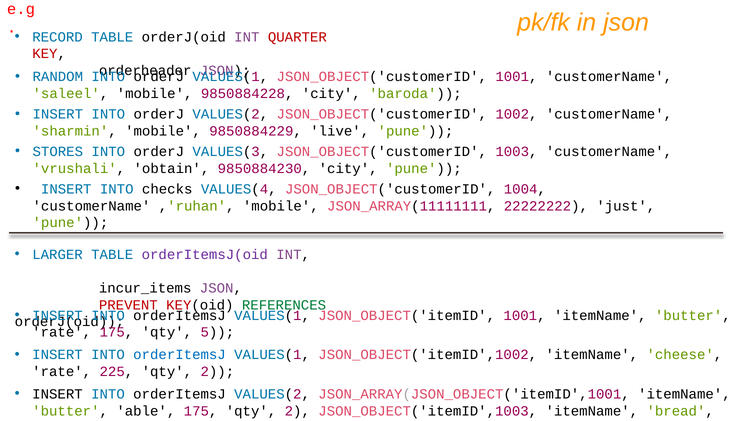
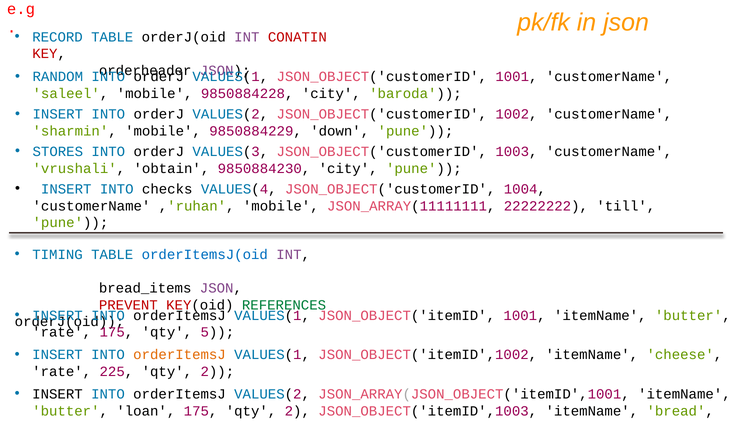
QUARTER: QUARTER -> CONATIN
live: live -> down
just: just -> till
LARGER: LARGER -> TIMING
orderItemsJ(oid colour: purple -> blue
incur_items: incur_items -> bread_items
orderItemsJ at (180, 355) colour: blue -> orange
able: able -> loan
